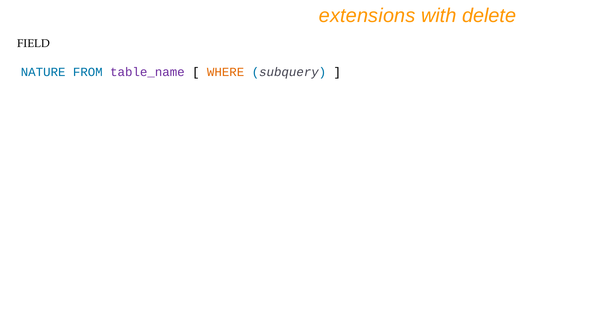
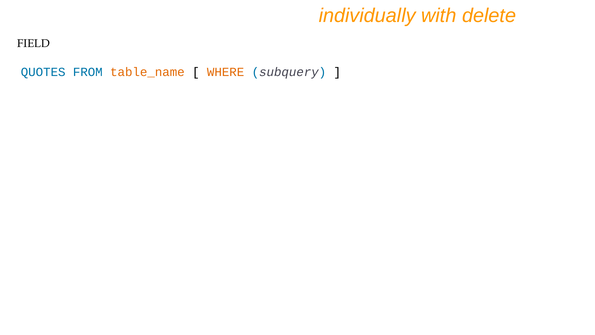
extensions: extensions -> individually
NATURE: NATURE -> QUOTES
table_name colour: purple -> orange
